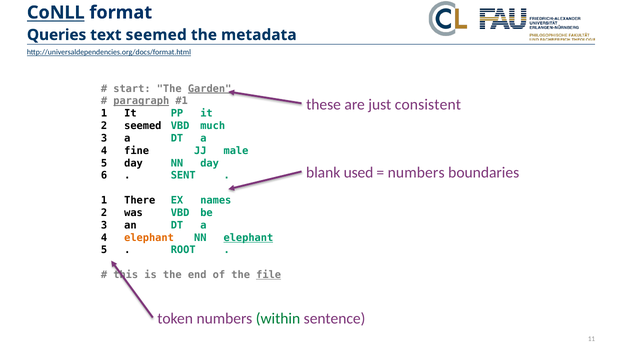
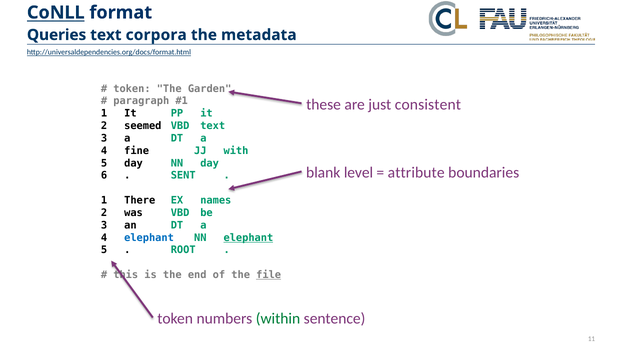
text seemed: seemed -> corpora
start at (132, 88): start -> token
Garden underline: present -> none
paragraph underline: present -> none
VBD much: much -> text
male: male -> with
used: used -> level
numbers at (416, 172): numbers -> attribute
elephant at (149, 237) colour: orange -> blue
